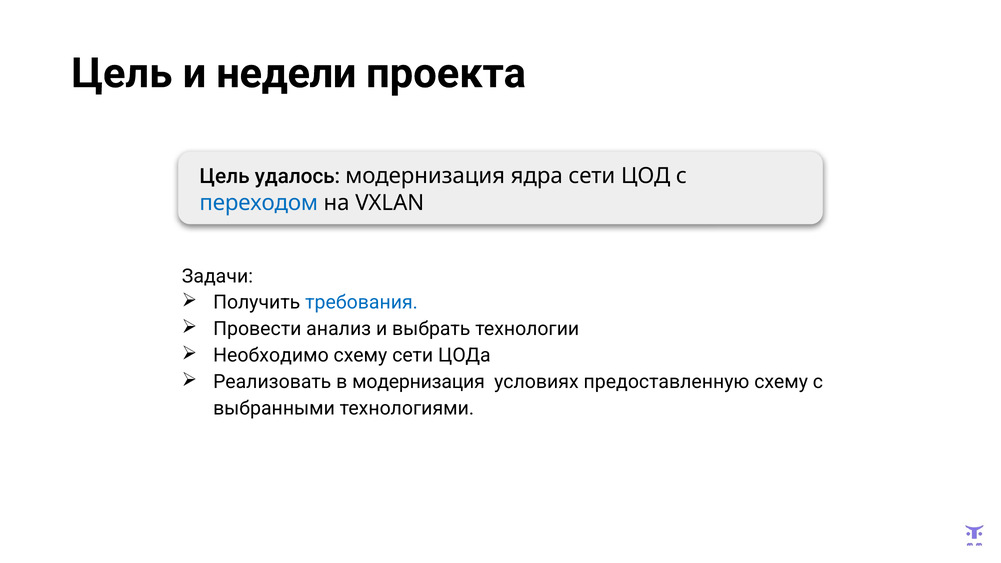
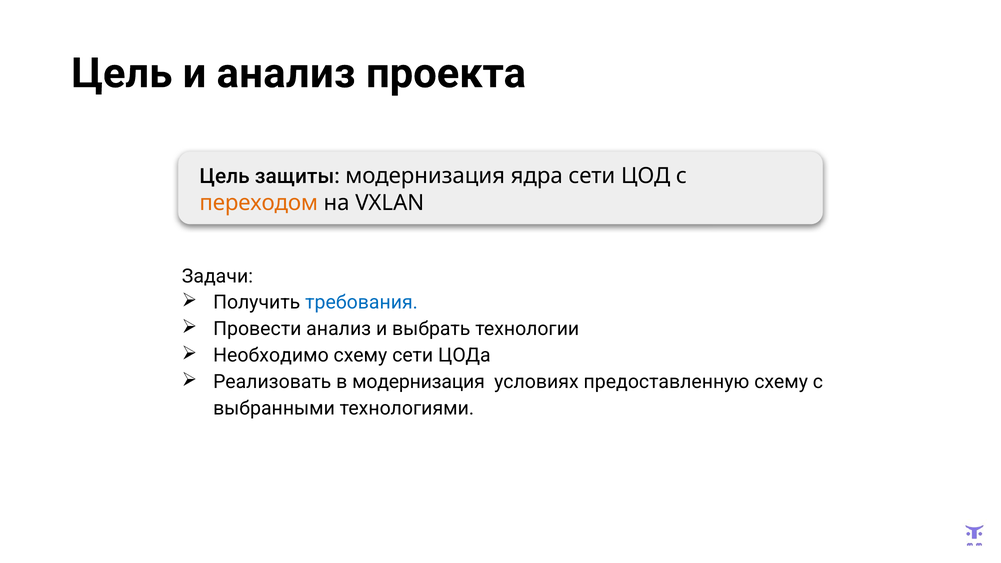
и недели: недели -> анализ
удалось: удалось -> защиты
переходом colour: blue -> orange
